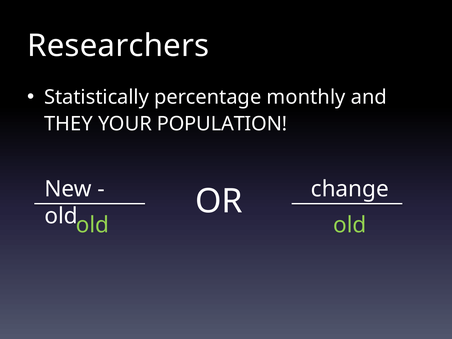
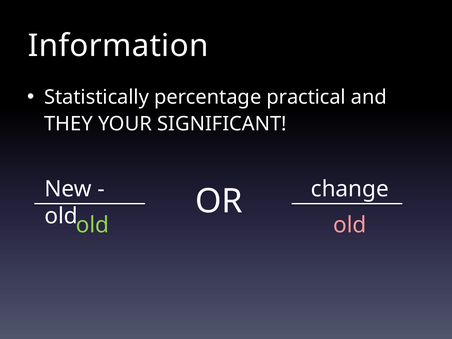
Researchers: Researchers -> Information
monthly: monthly -> practical
POPULATION: POPULATION -> SIGNIFICANT
old at (350, 225) colour: light green -> pink
